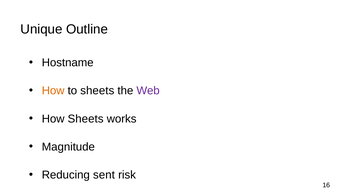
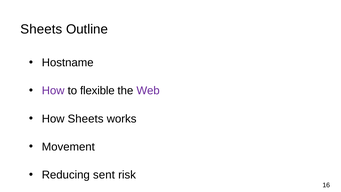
Unique at (41, 29): Unique -> Sheets
How at (53, 91) colour: orange -> purple
to sheets: sheets -> flexible
Magnitude: Magnitude -> Movement
